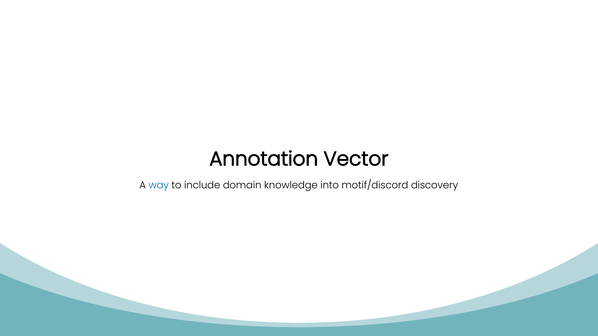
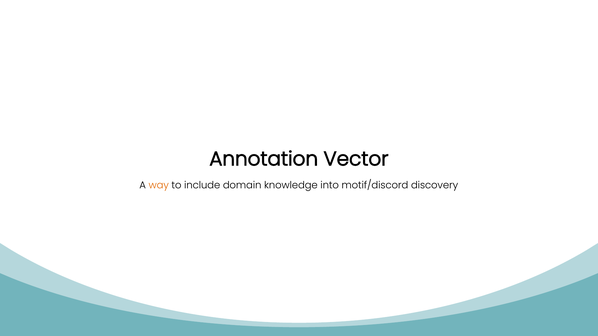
way colour: blue -> orange
